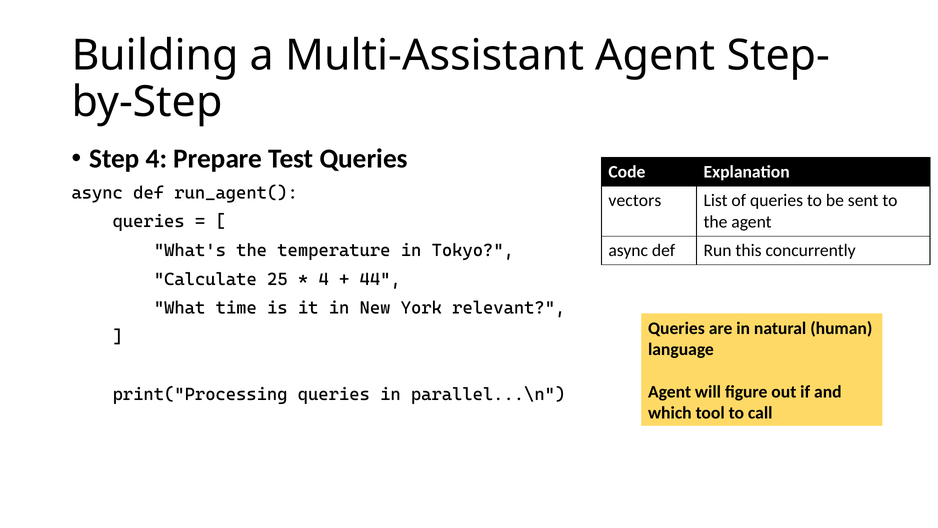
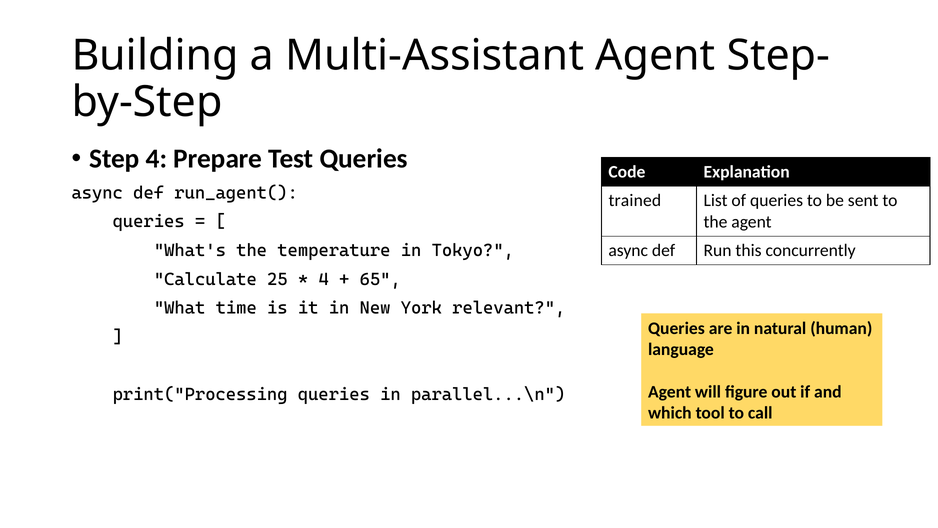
vectors: vectors -> trained
44: 44 -> 65
